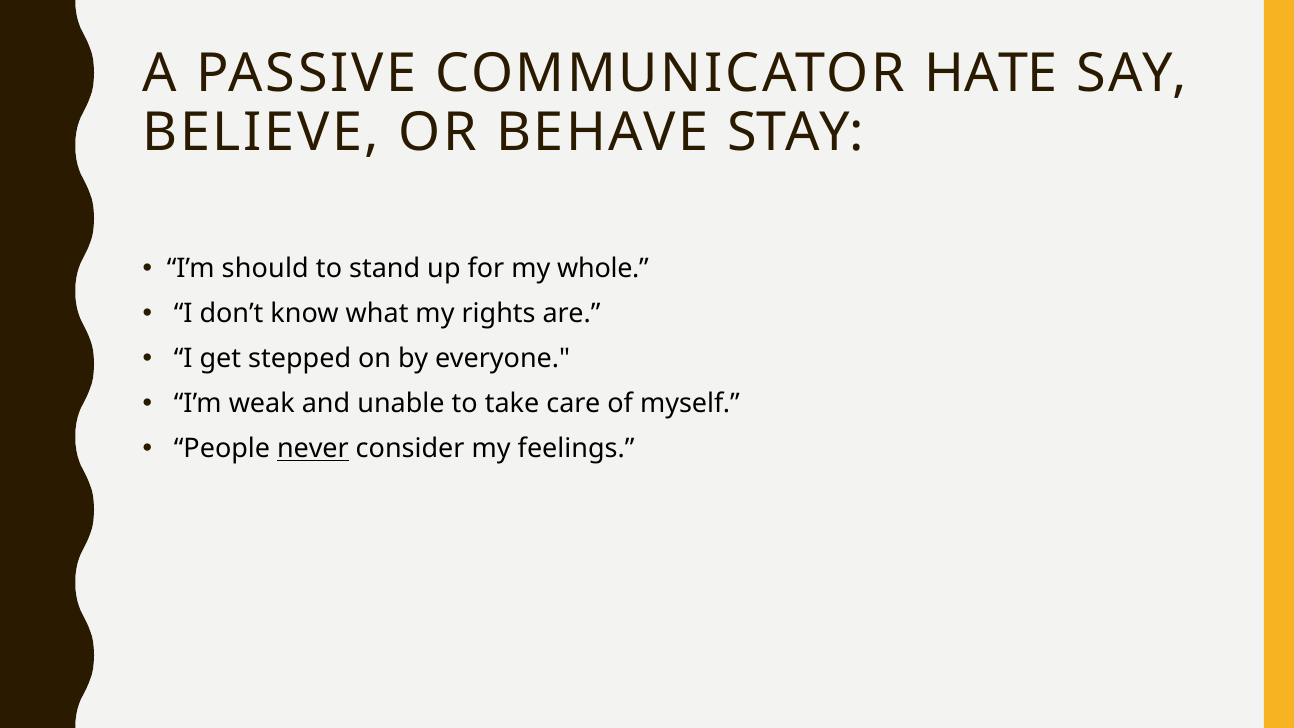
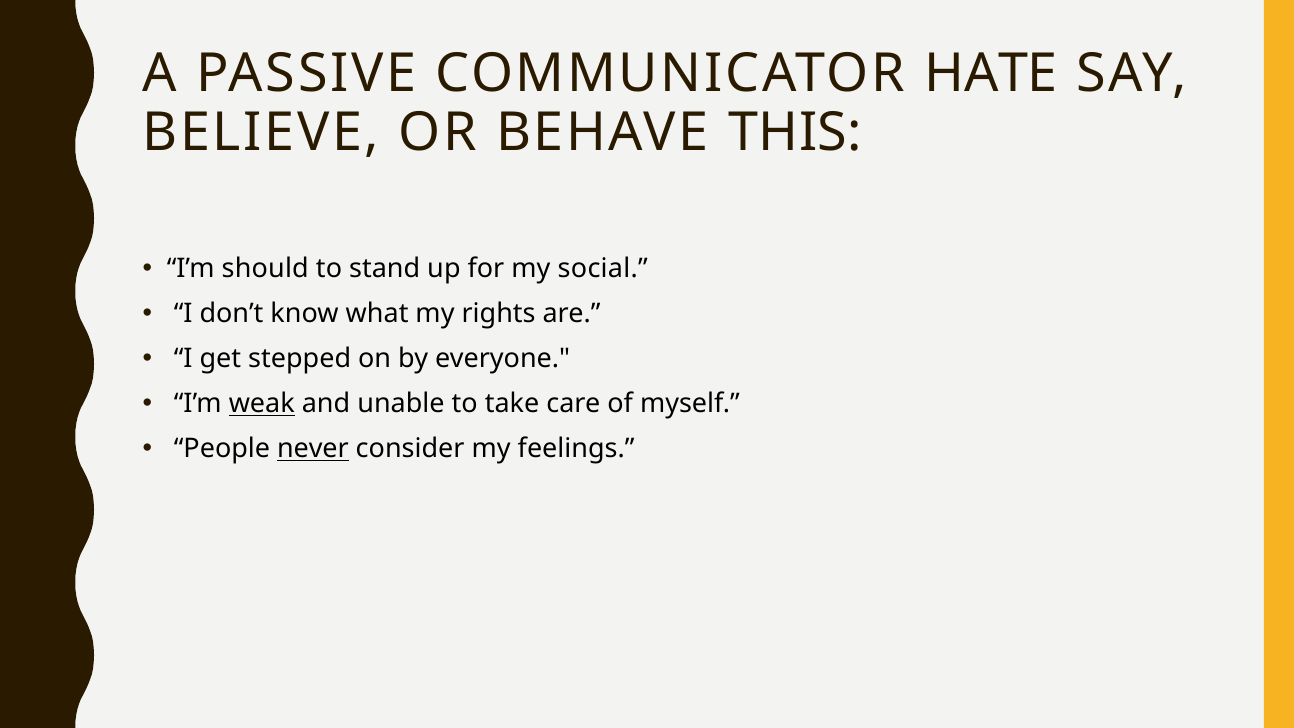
STAY: STAY -> THIS
whole: whole -> social
weak underline: none -> present
